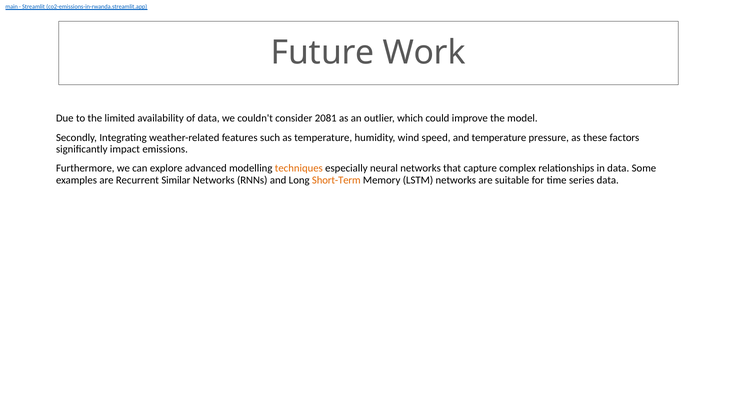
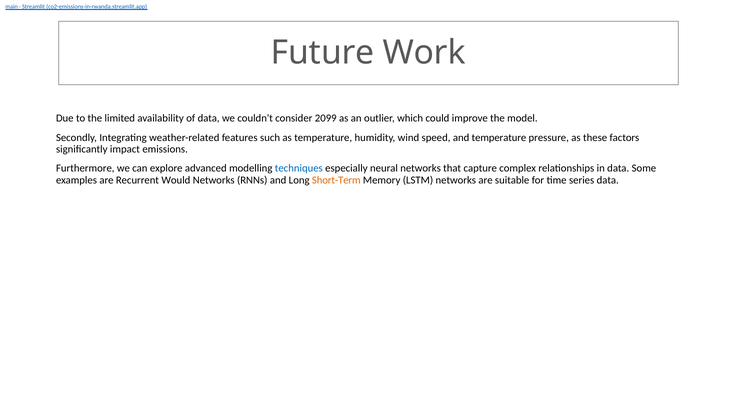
2081: 2081 -> 2099
techniques colour: orange -> blue
Similar: Similar -> Would
